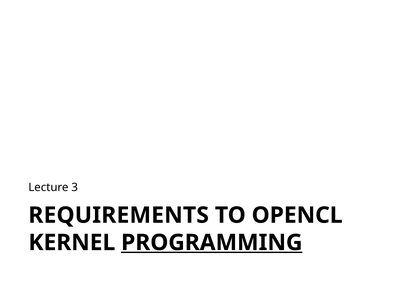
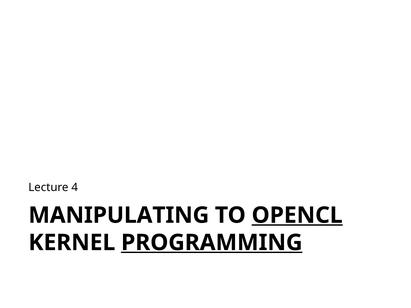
3: 3 -> 4
REQUIREMENTS: REQUIREMENTS -> MANIPULATING
OPENCL underline: none -> present
